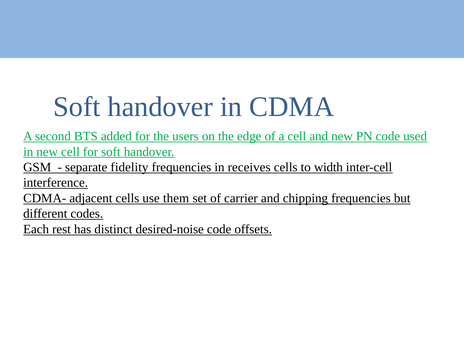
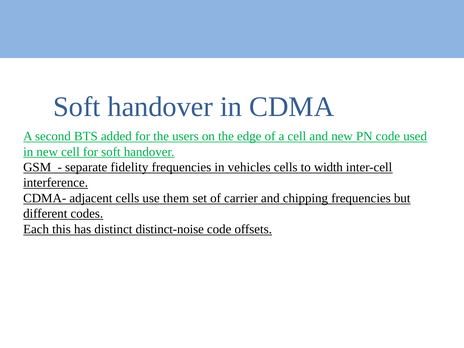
receives: receives -> vehicles
rest: rest -> this
desired-noise: desired-noise -> distinct-noise
